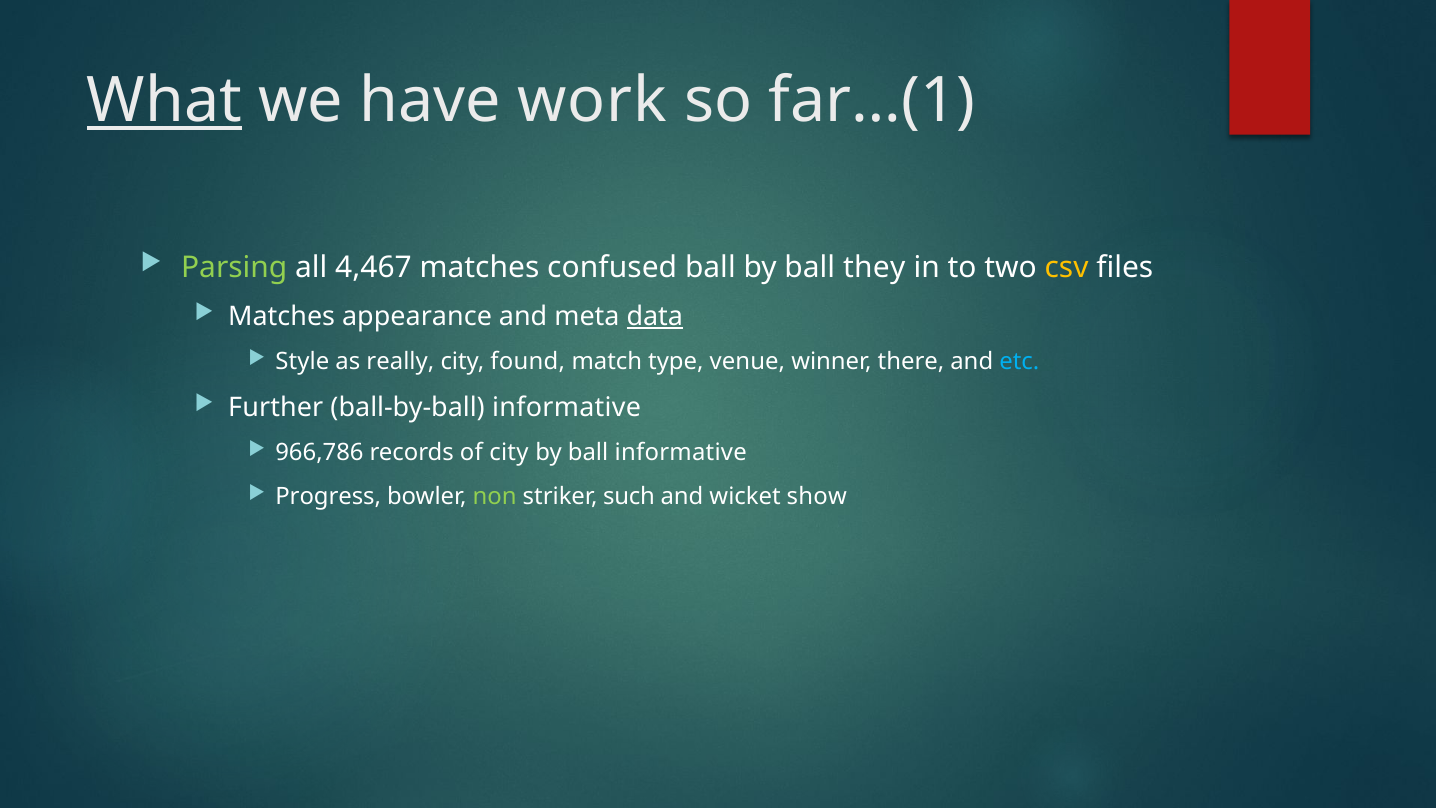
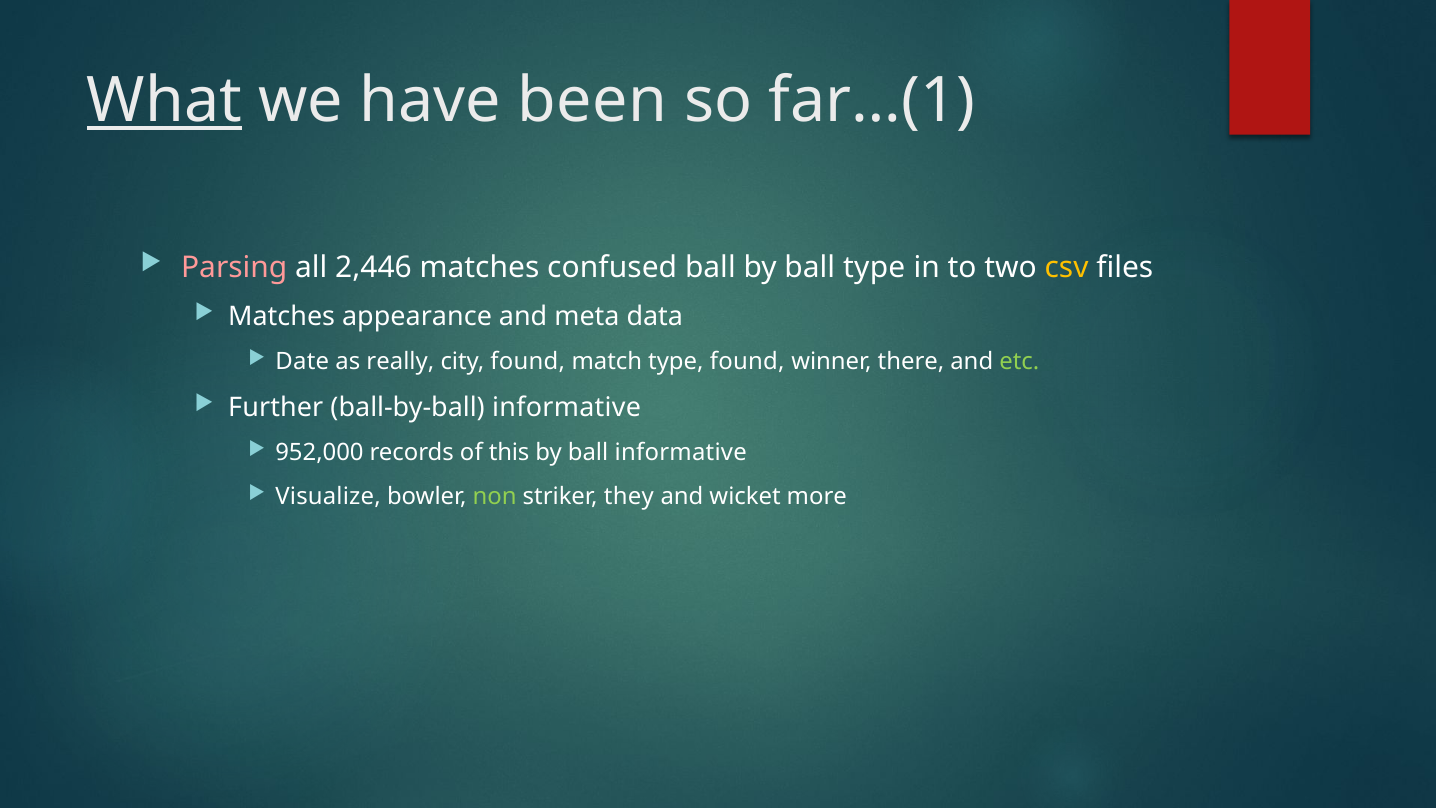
work: work -> been
Parsing colour: light green -> pink
4,467: 4,467 -> 2,446
ball they: they -> type
data underline: present -> none
Style: Style -> Date
type venue: venue -> found
etc colour: light blue -> light green
966,786: 966,786 -> 952,000
of city: city -> this
Progress: Progress -> Visualize
such: such -> they
show: show -> more
